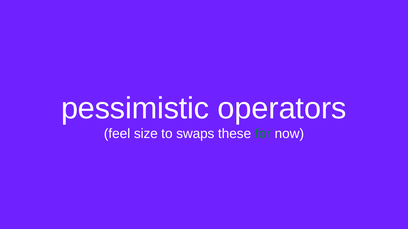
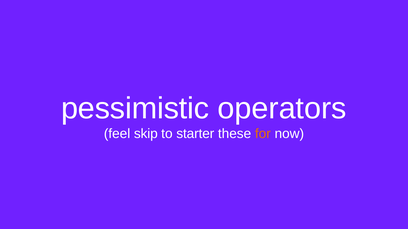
size: size -> skip
swaps: swaps -> starter
for colour: green -> orange
